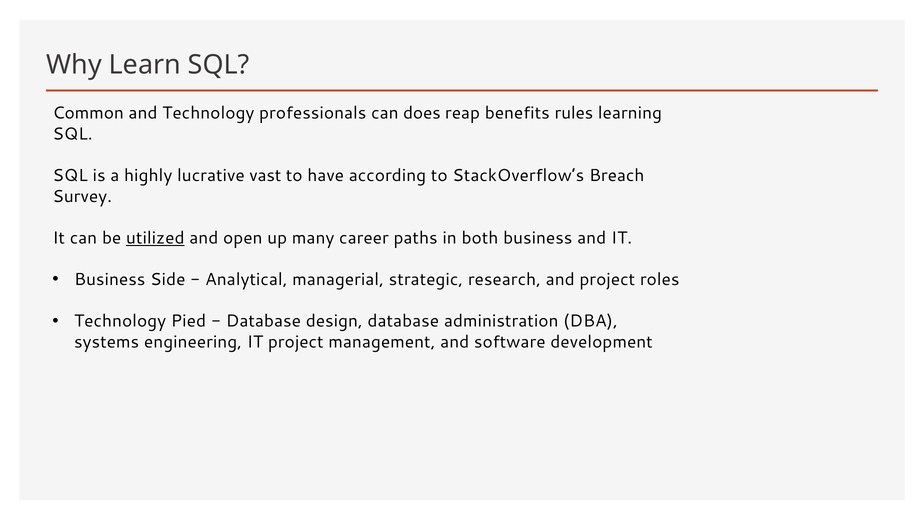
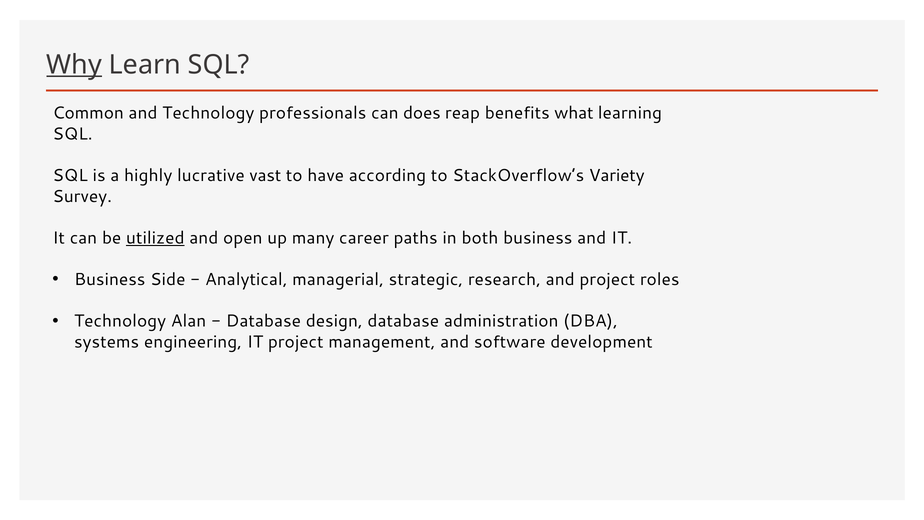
Why underline: none -> present
rules: rules -> what
Breach: Breach -> Variety
Pied: Pied -> Alan
